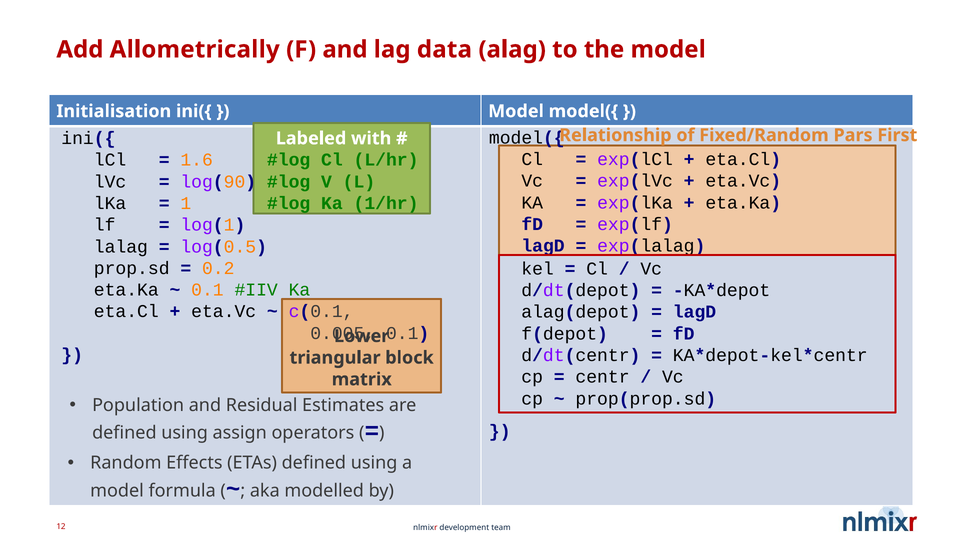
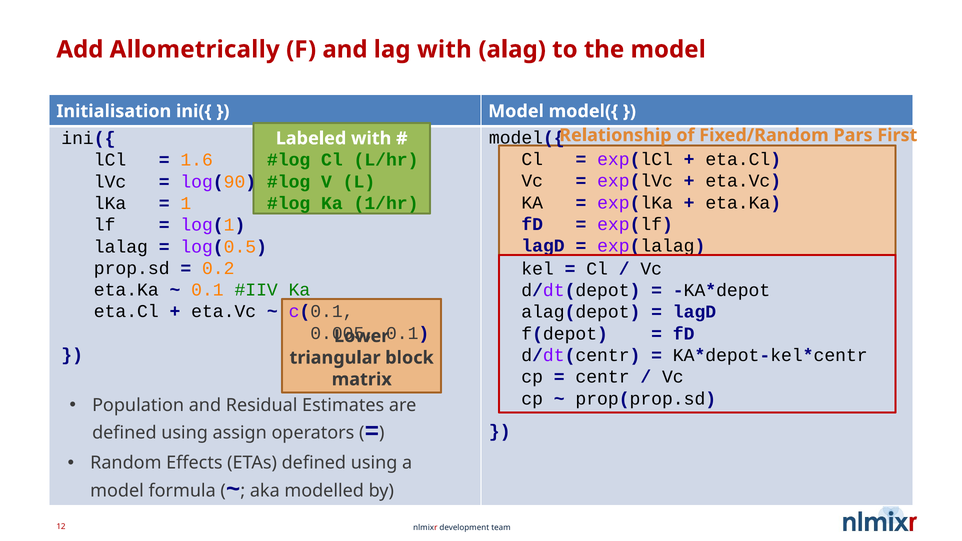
lag data: data -> with
